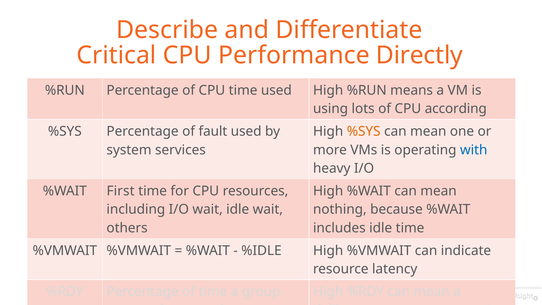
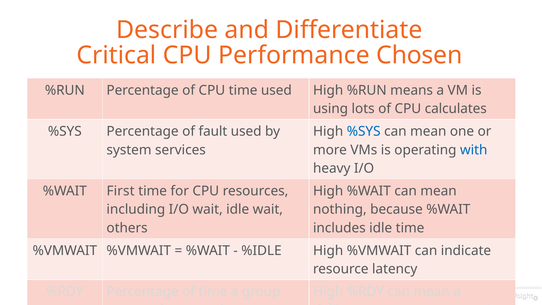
Directly: Directly -> Chosen
according: according -> calculates
%SYS at (364, 131) colour: orange -> blue
